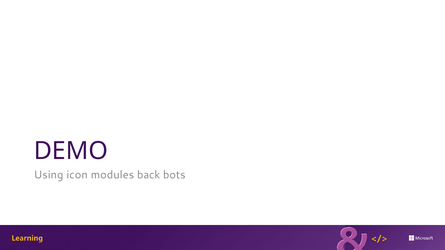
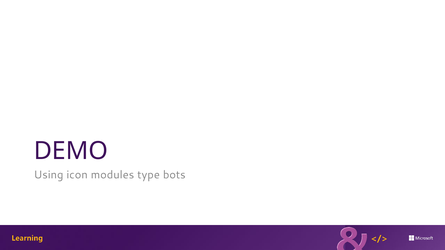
back: back -> type
